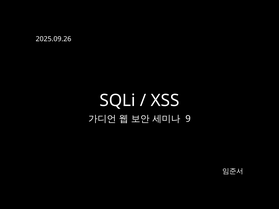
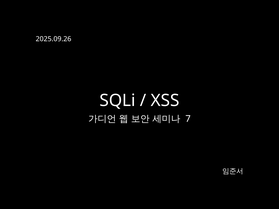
9: 9 -> 7
